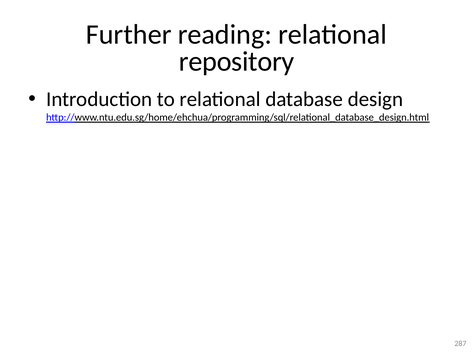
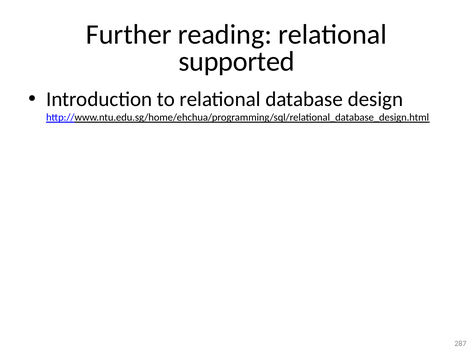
repository: repository -> supported
